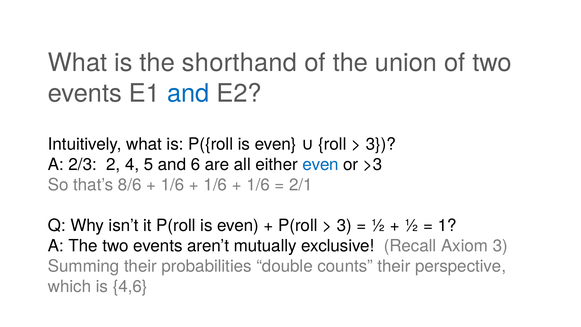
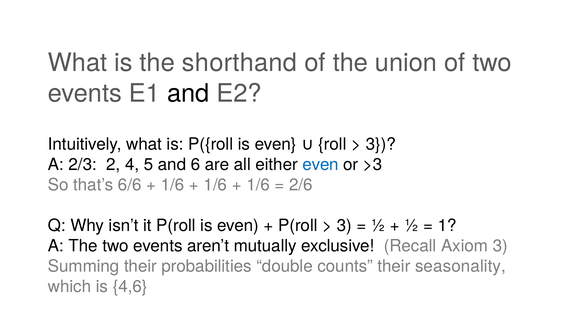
and at (188, 93) colour: blue -> black
8/6: 8/6 -> 6/6
2/1: 2/1 -> 2/6
perspective: perspective -> seasonality
